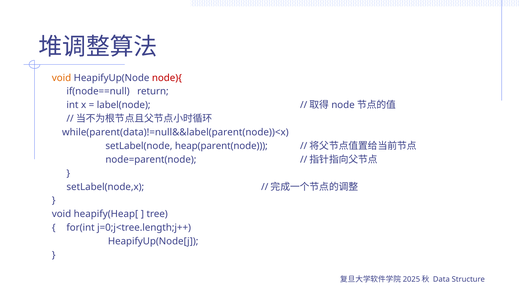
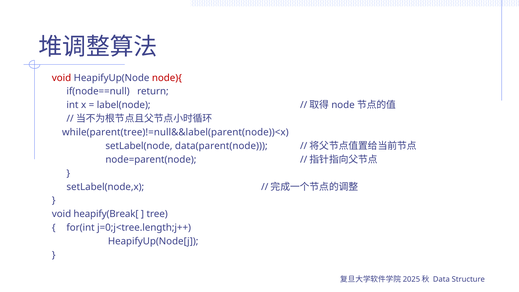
void at (62, 78) colour: orange -> red
while(parent(data)!=null&&label(parent(node))<x: while(parent(data)!=null&&label(parent(node))<x -> while(parent(tree)!=null&&label(parent(node))<x
heap(parent(node: heap(parent(node -> data(parent(node
heapify(Heap[: heapify(Heap[ -> heapify(Break[
